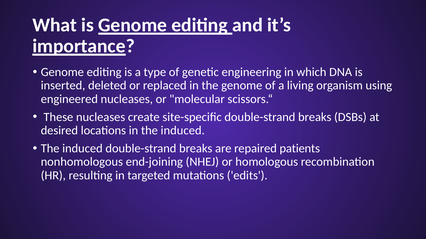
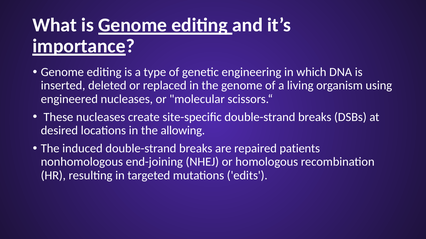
in the induced: induced -> allowing
